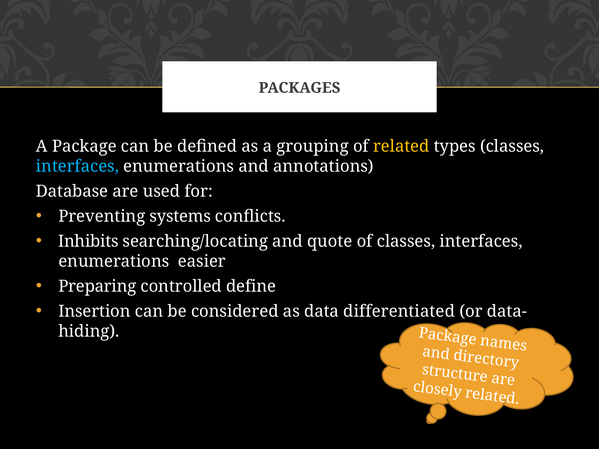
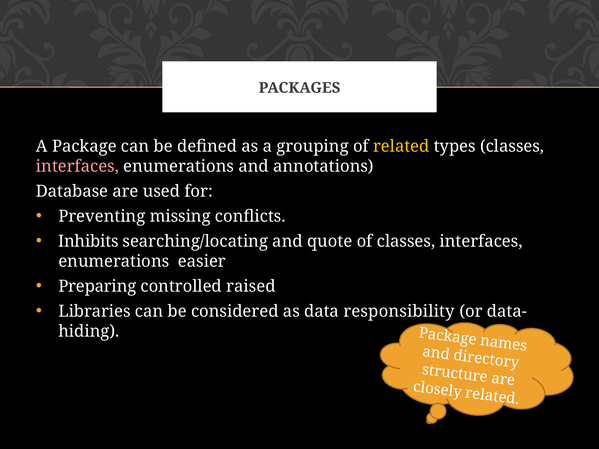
interfaces at (77, 167) colour: light blue -> pink
systems: systems -> missing
define: define -> raised
Insertion: Insertion -> Libraries
differentiated: differentiated -> responsibility
